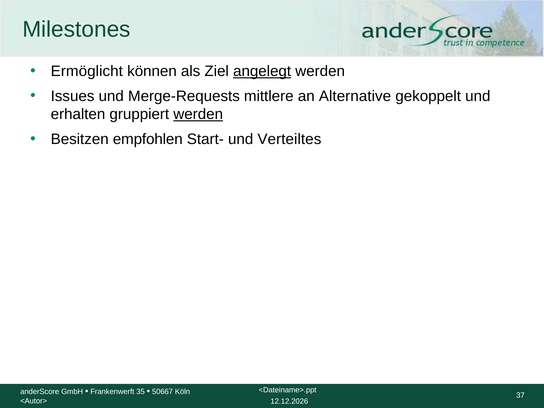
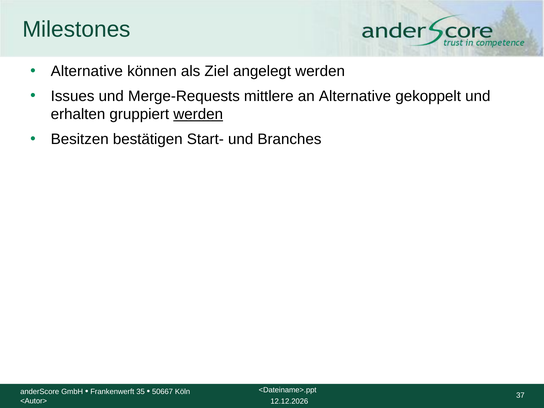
Ermöglicht at (87, 71): Ermöglicht -> Alternative
angelegt underline: present -> none
empfohlen: empfohlen -> bestätigen
Verteiltes: Verteiltes -> Branches
